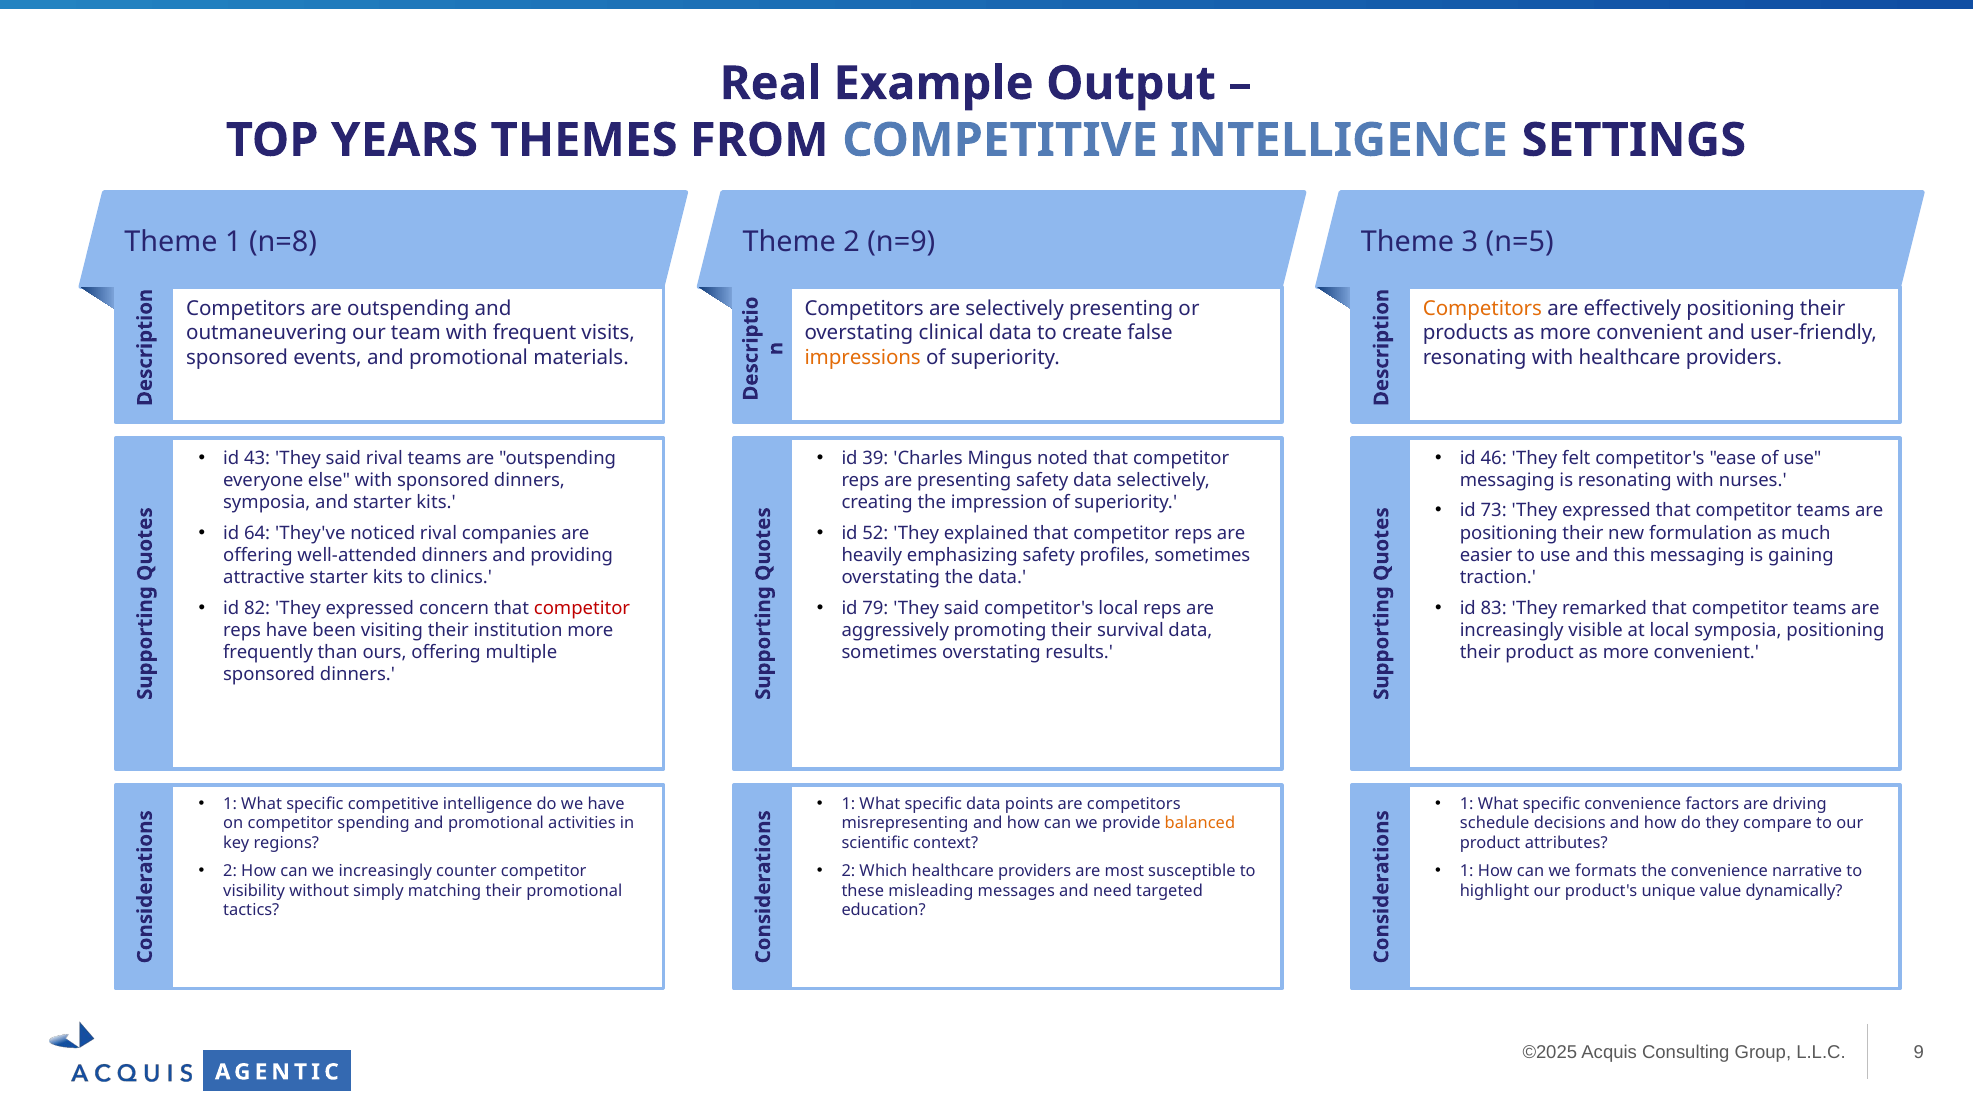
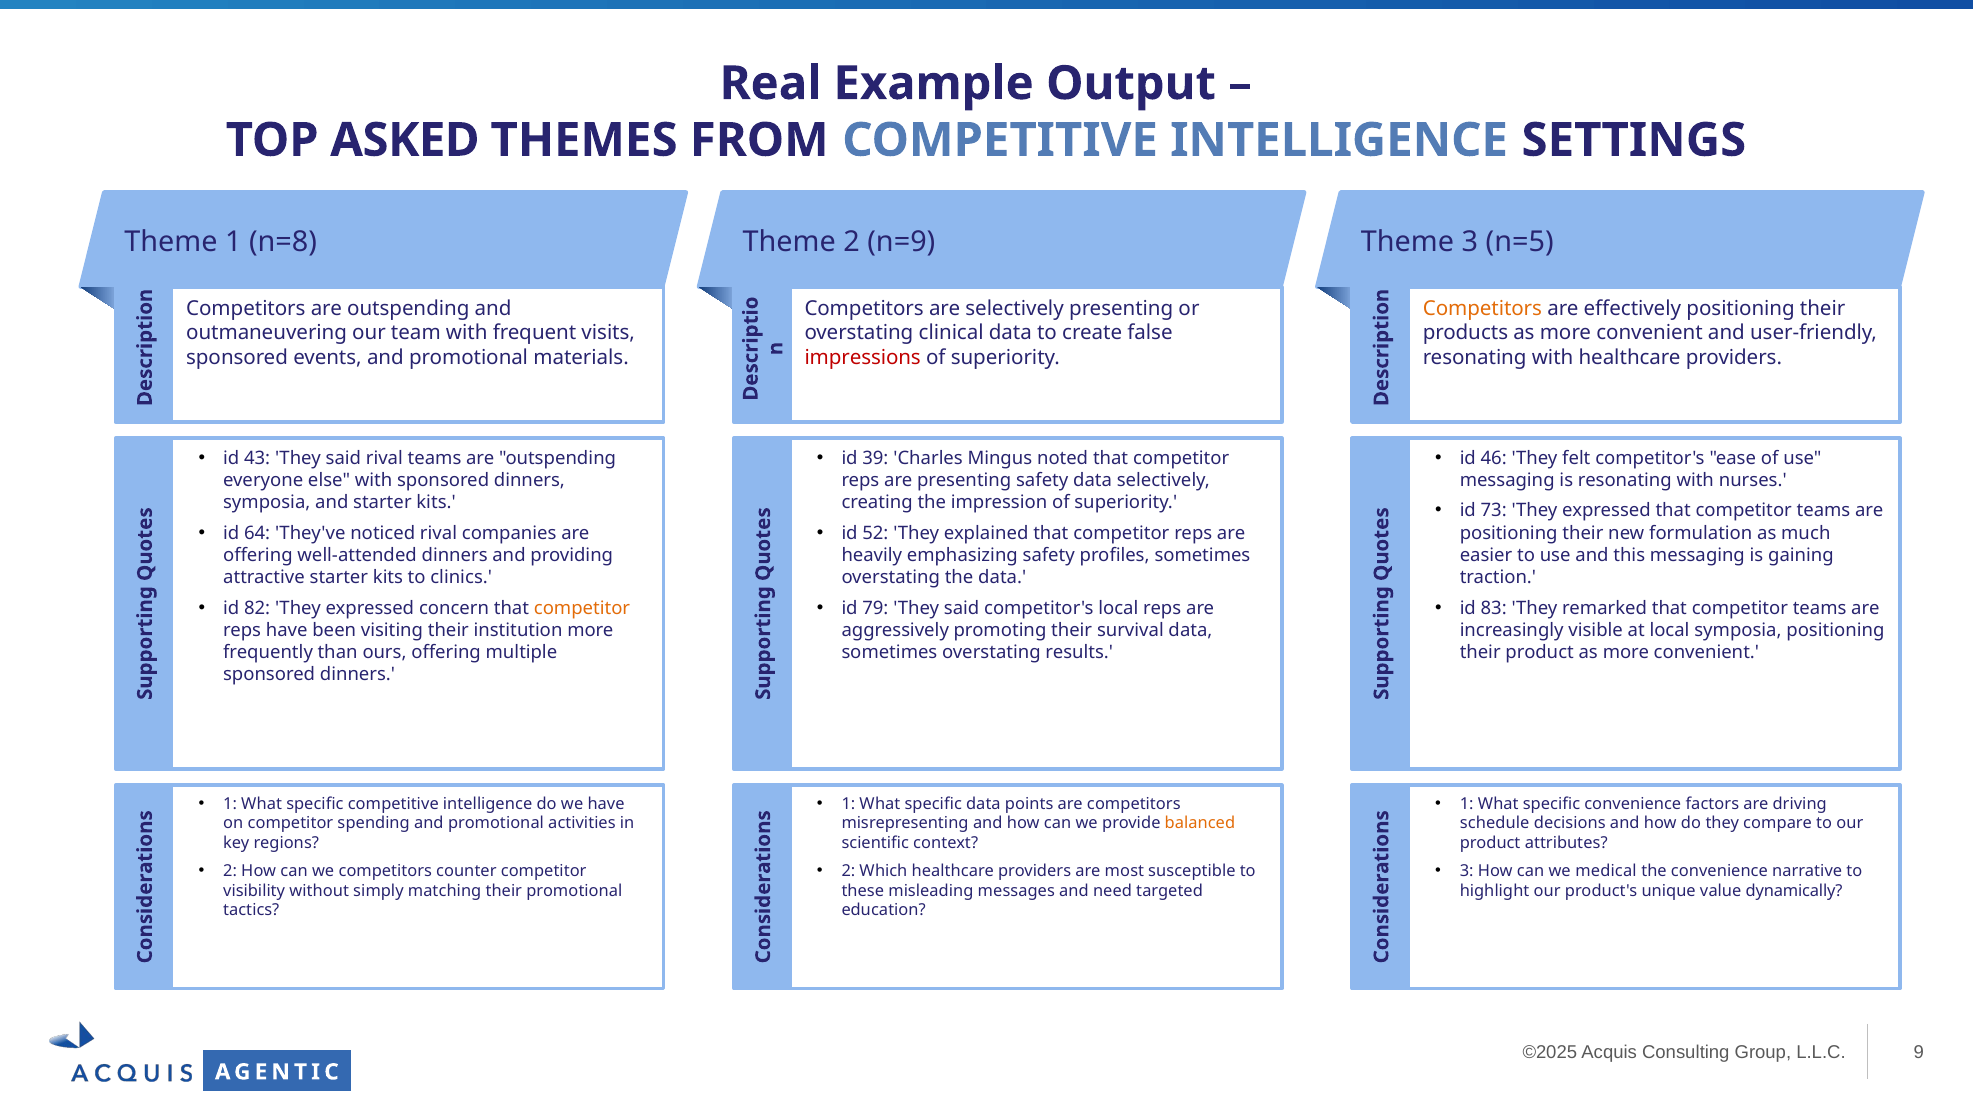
YEARS: YEARS -> ASKED
impressions colour: orange -> red
competitor at (582, 608) colour: red -> orange
we increasingly: increasingly -> competitors
1 at (1467, 871): 1 -> 3
formats: formats -> medical
